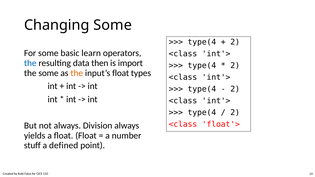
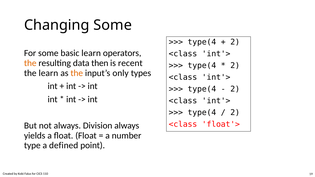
the at (30, 63) colour: blue -> orange
import: import -> recent
the some: some -> learn
input’s float: float -> only
stuff: stuff -> type
